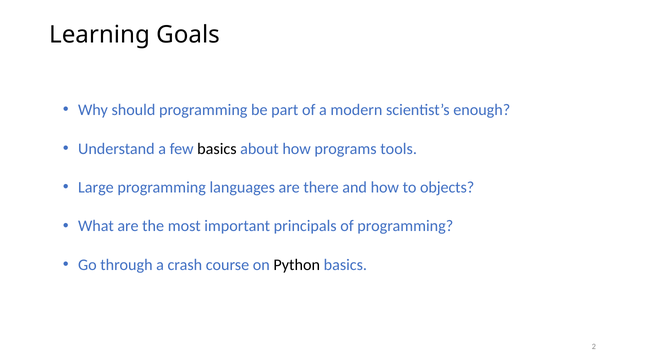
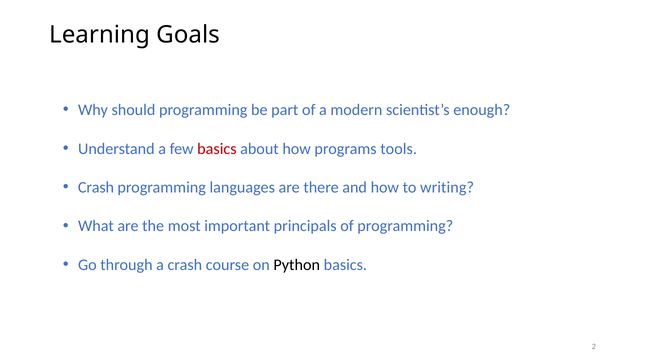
basics at (217, 149) colour: black -> red
Large at (96, 187): Large -> Crash
objects: objects -> writing
